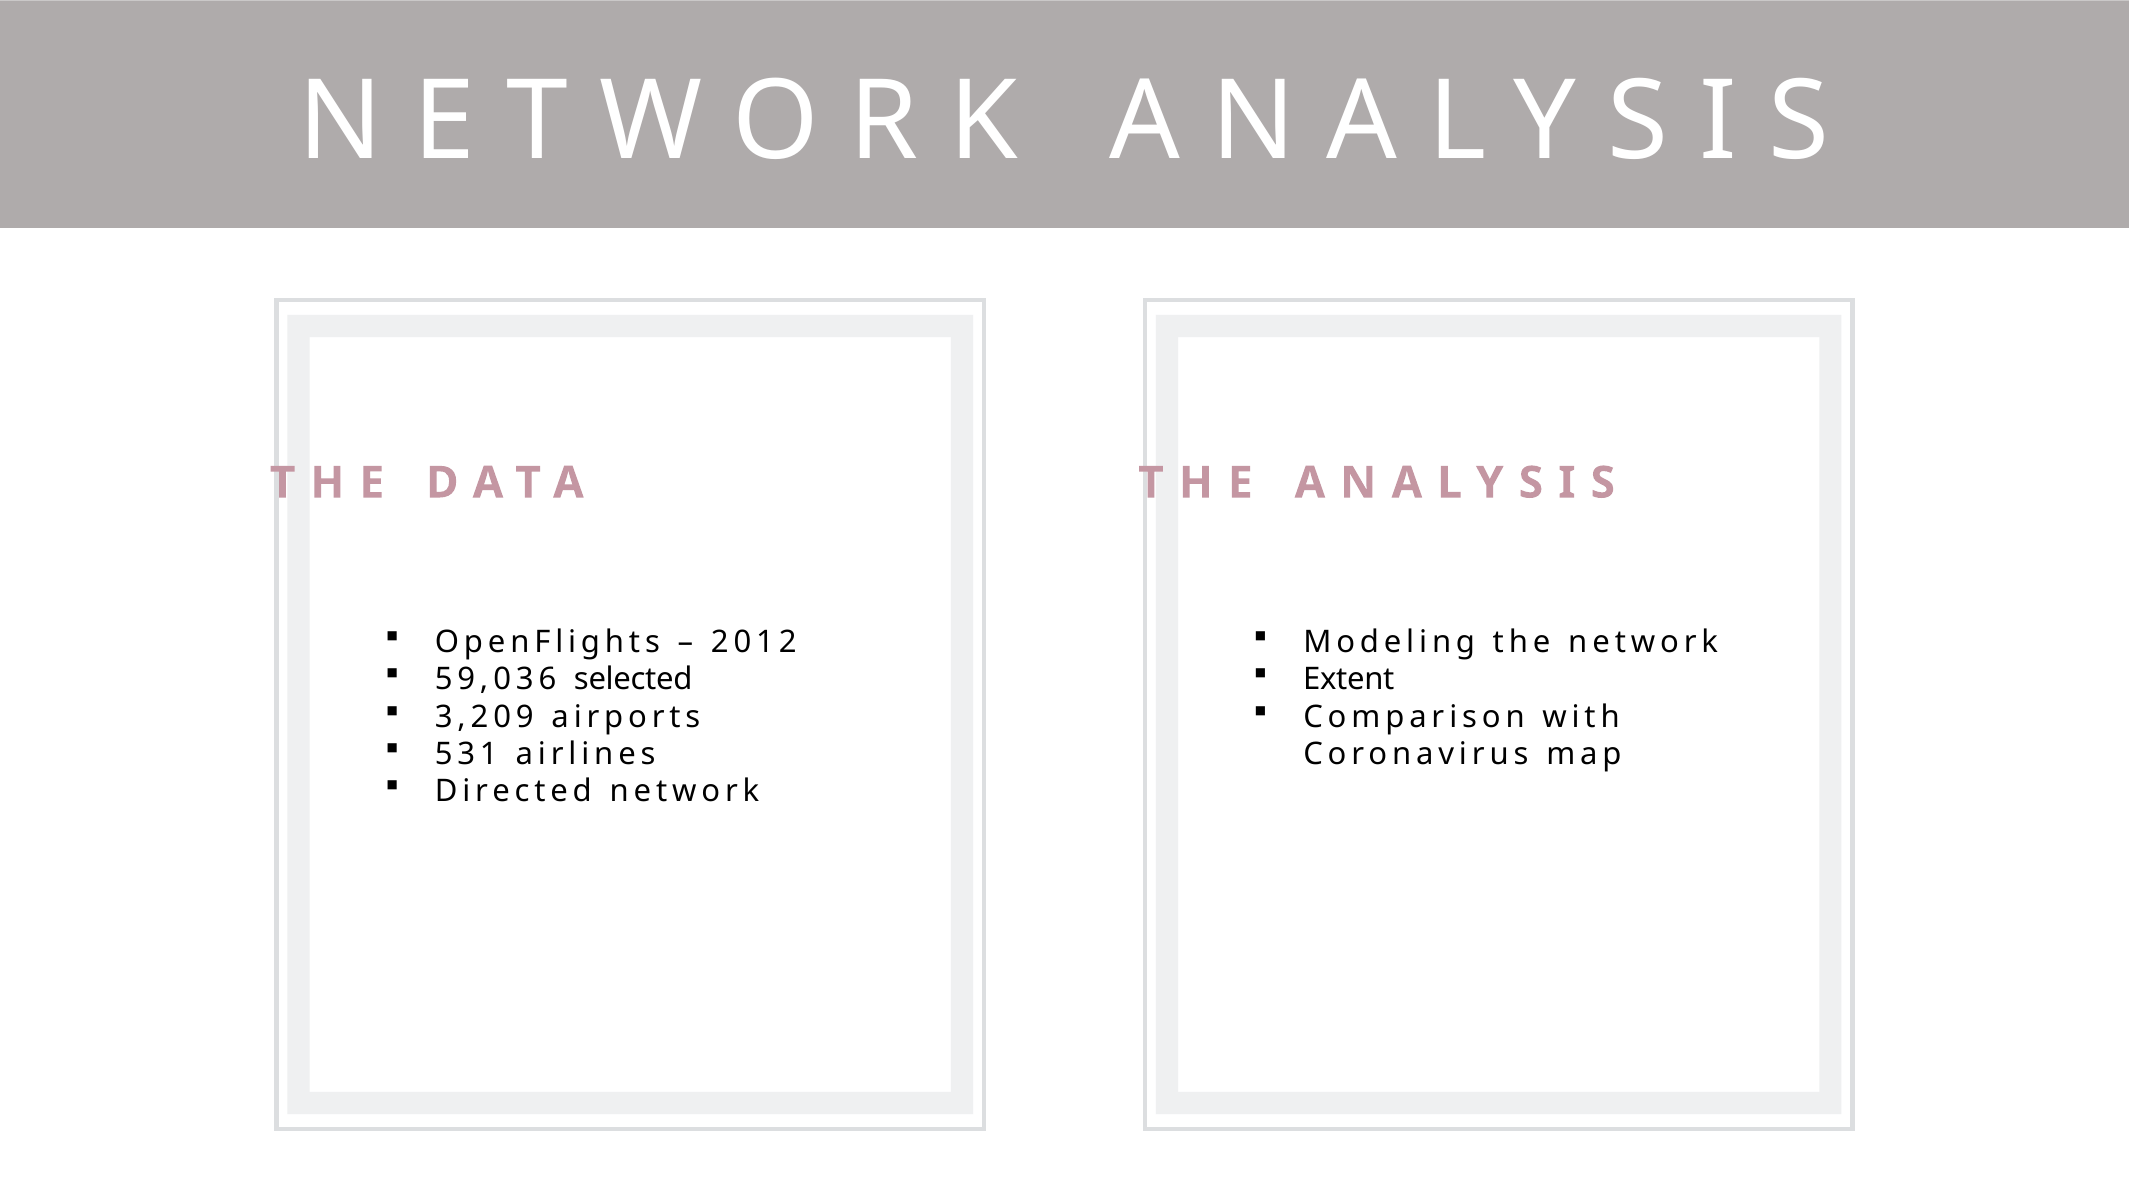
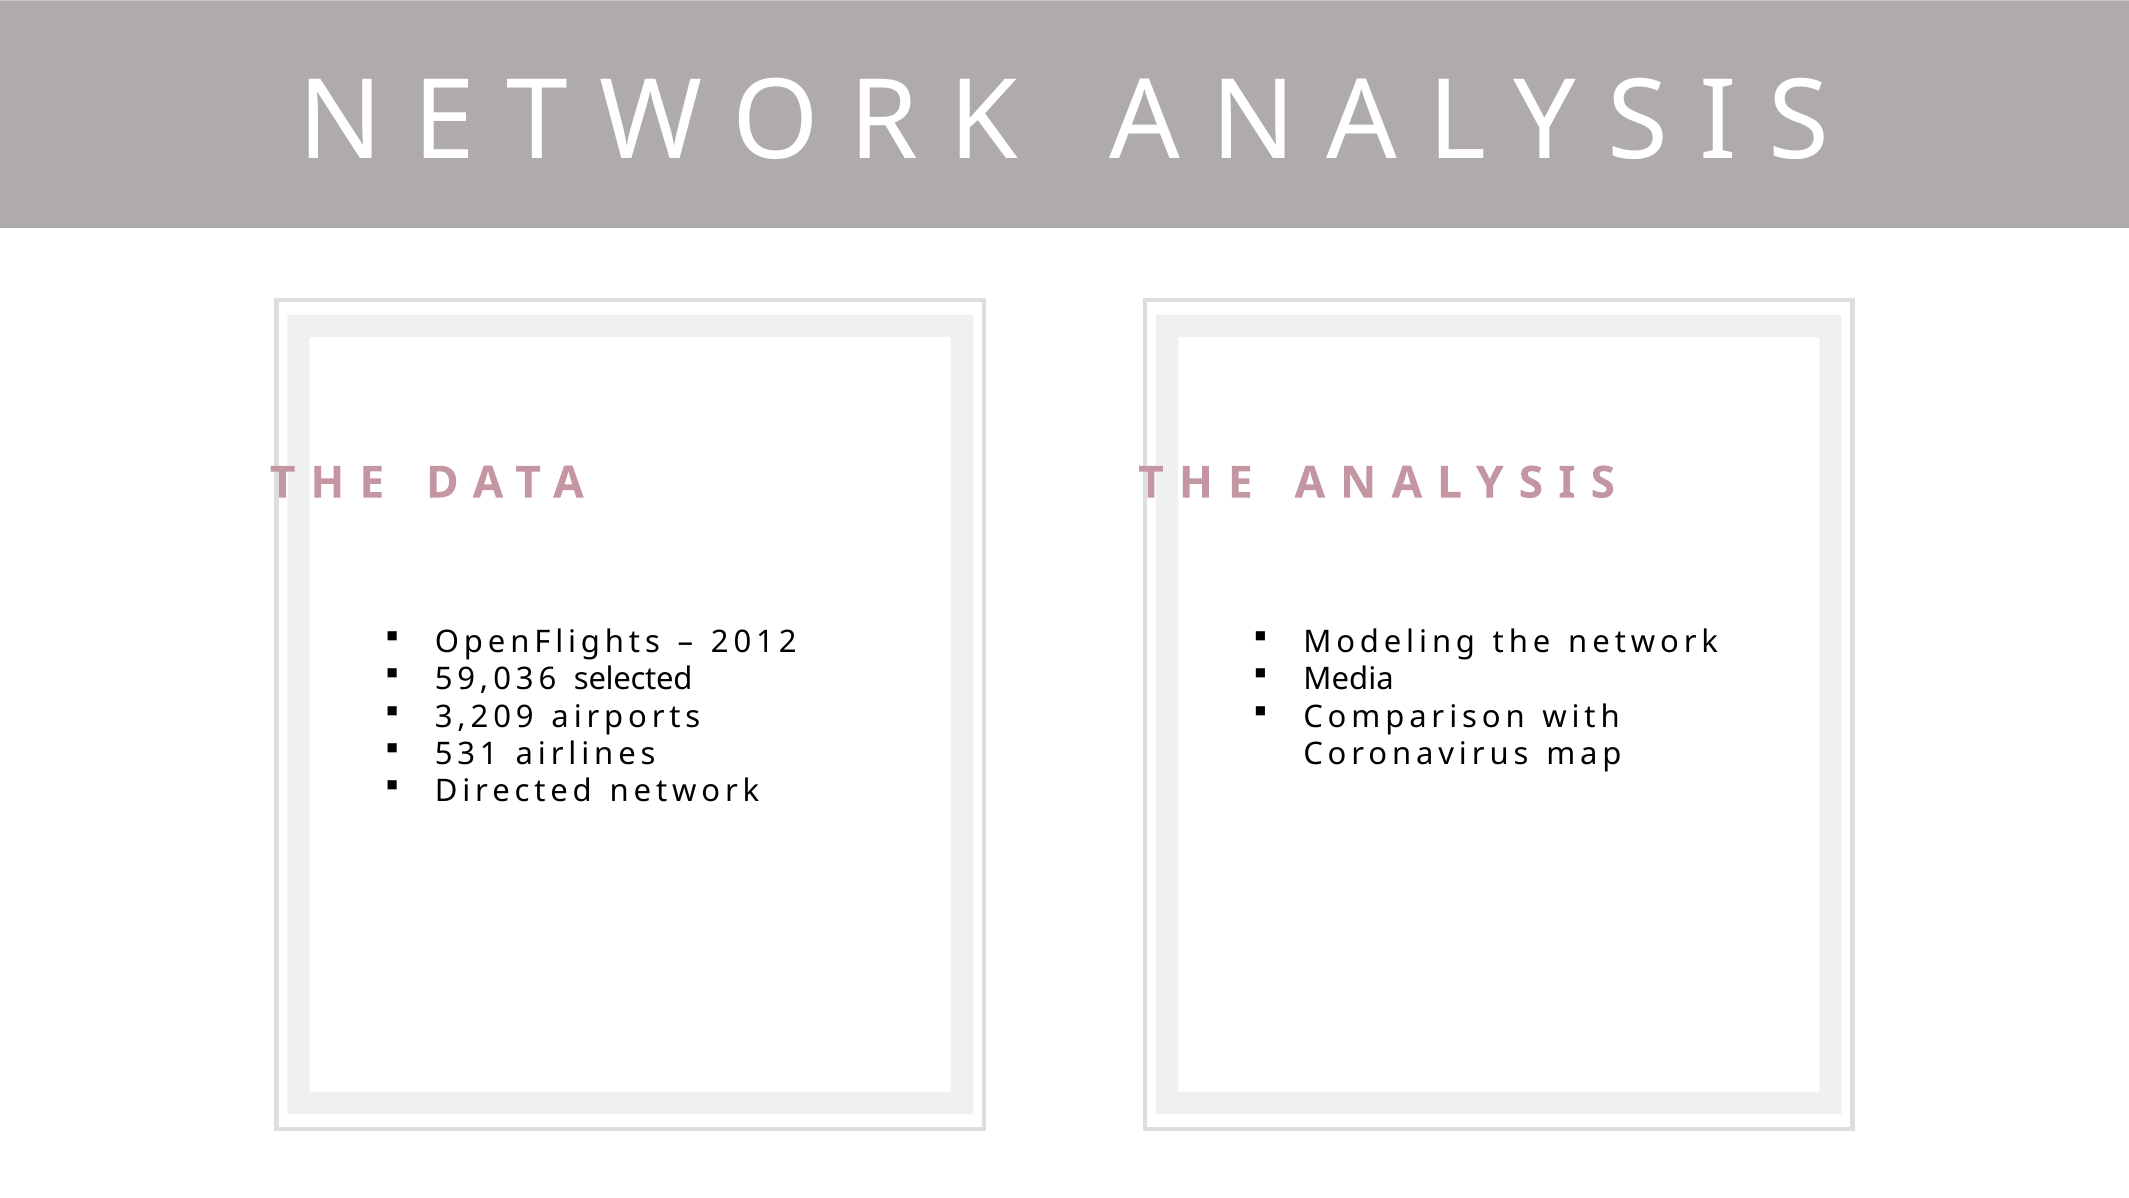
Extent: Extent -> Media
